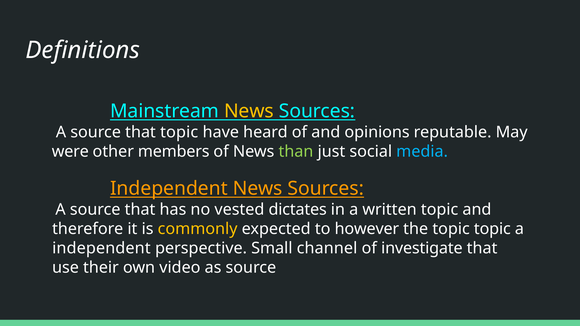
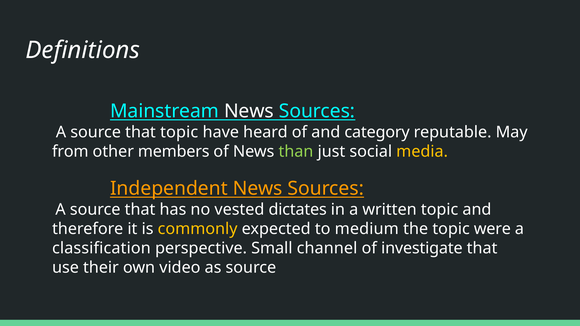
News at (249, 111) colour: yellow -> white
opinions: opinions -> category
were: were -> from
media colour: light blue -> yellow
however: however -> medium
topic topic: topic -> were
independent at (101, 248): independent -> classification
